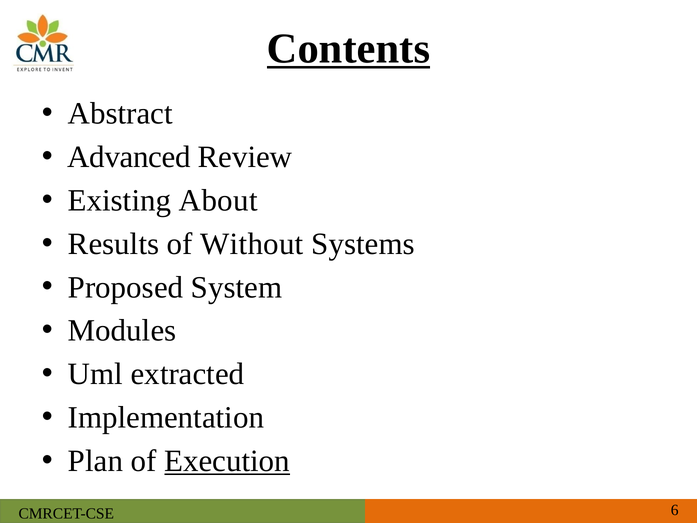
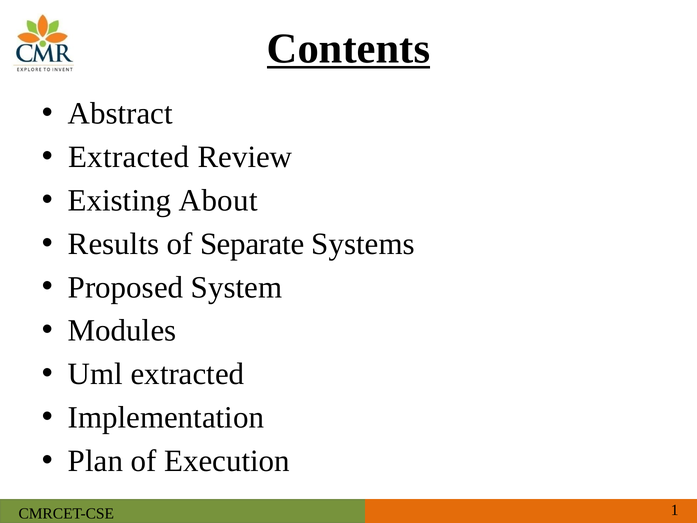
Advanced at (129, 157): Advanced -> Extracted
Without: Without -> Separate
Execution underline: present -> none
6: 6 -> 1
